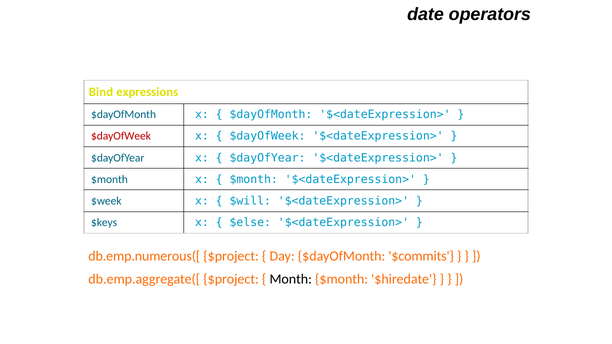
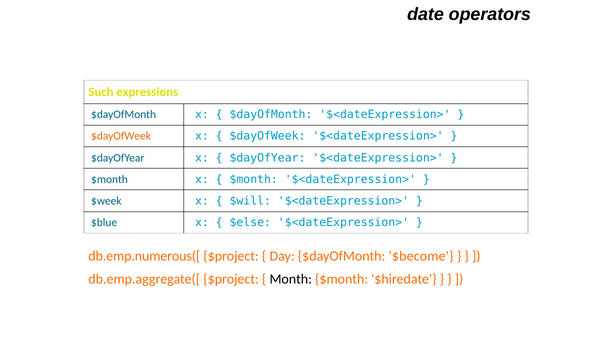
Bind: Bind -> Such
$dayOfWeek at (121, 136) colour: red -> orange
$keys: $keys -> $blue
$commits: $commits -> $become
